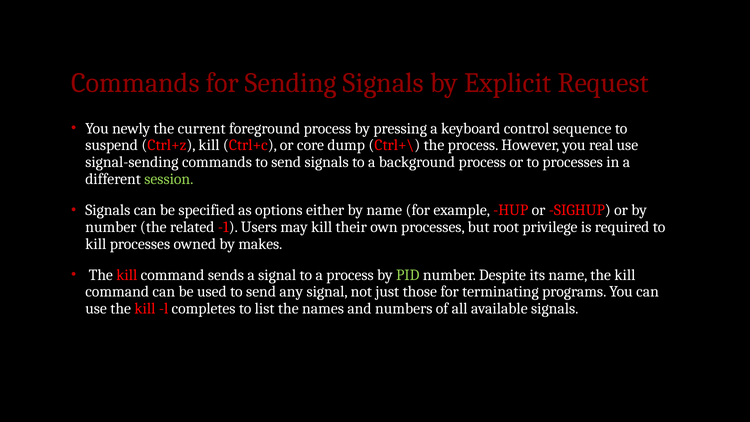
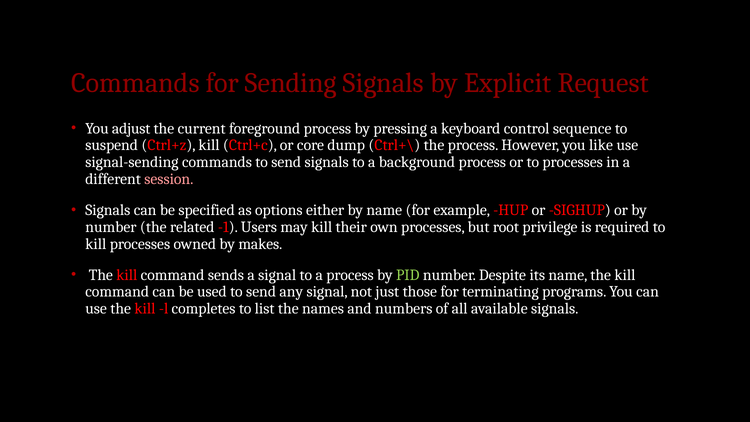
newly: newly -> adjust
real: real -> like
session colour: light green -> pink
